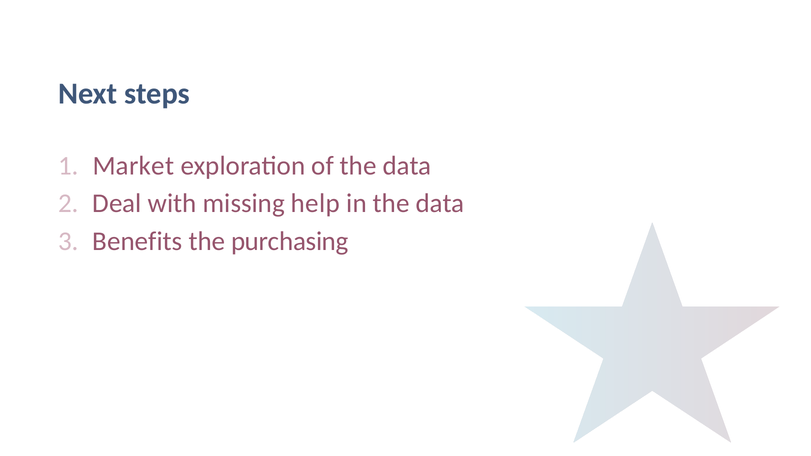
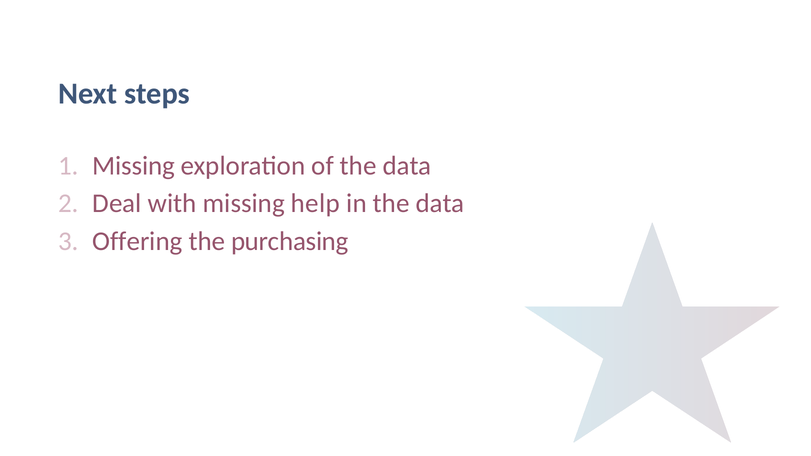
Market at (133, 166): Market -> Missing
Benefits: Benefits -> Offering
